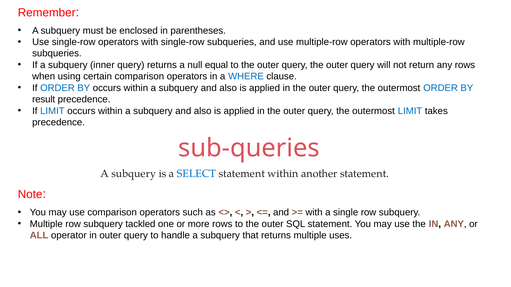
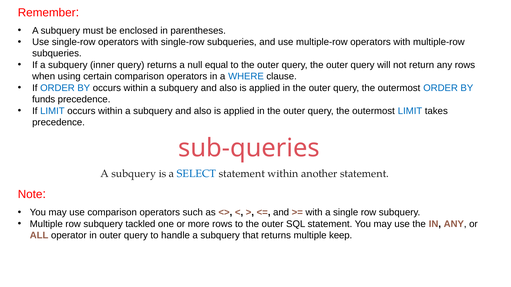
result: result -> funds
uses: uses -> keep
